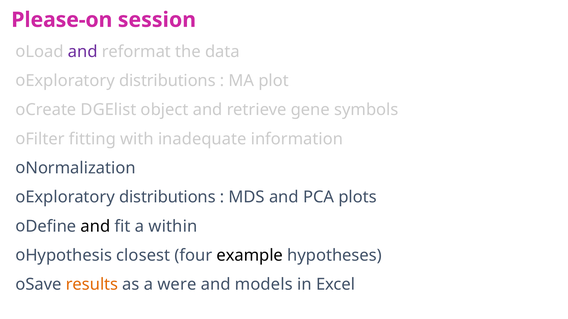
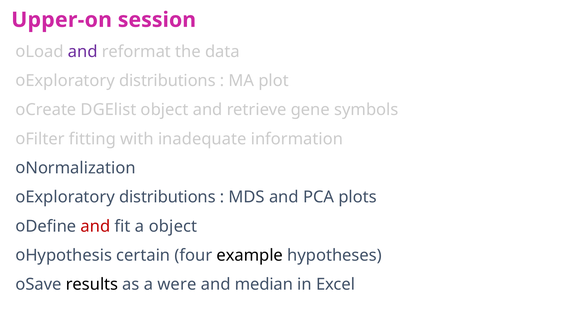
Please-on: Please-on -> Upper-on
and at (95, 227) colour: black -> red
a within: within -> object
closest: closest -> certain
results colour: orange -> black
models: models -> median
